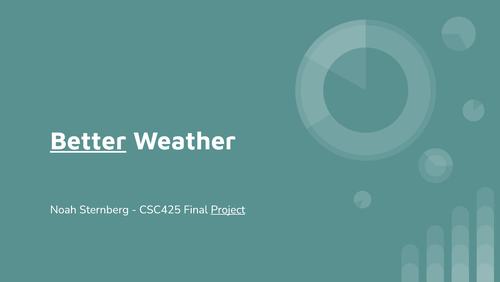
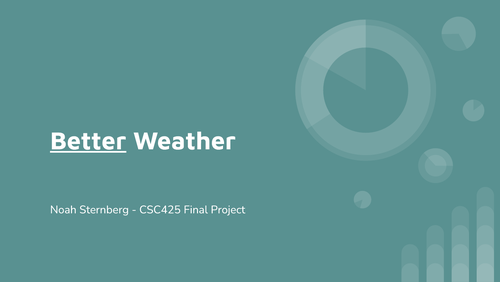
Project underline: present -> none
